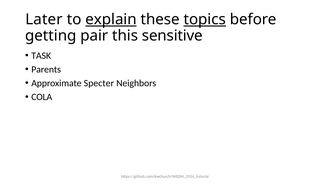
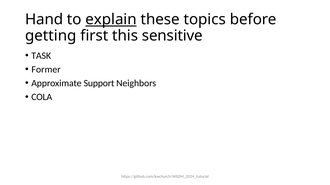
Later: Later -> Hand
topics underline: present -> none
pair: pair -> first
Parents: Parents -> Former
Specter: Specter -> Support
